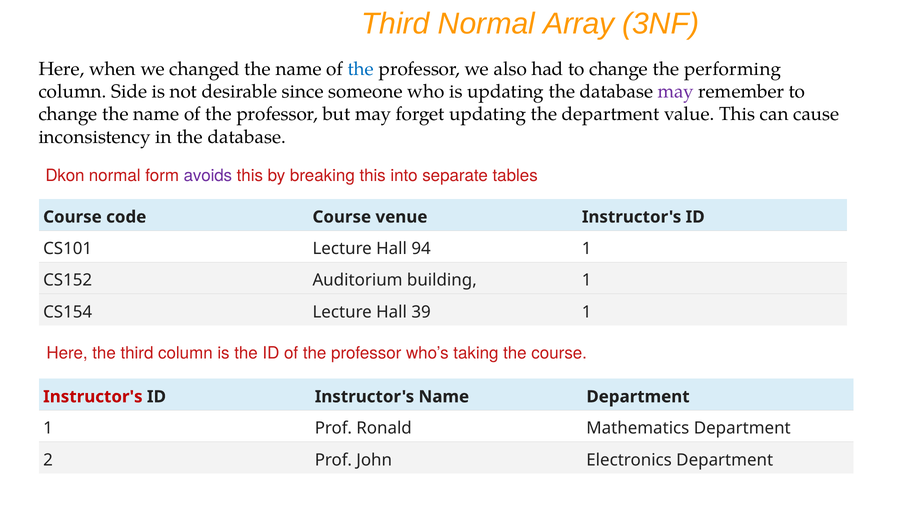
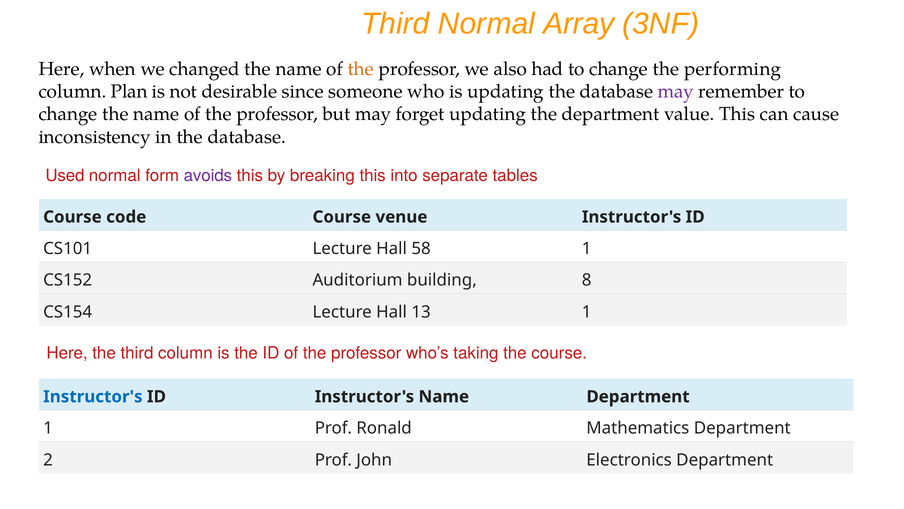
the at (361, 69) colour: blue -> orange
Side: Side -> Plan
Dkon: Dkon -> Used
94: 94 -> 58
building 1: 1 -> 8
39: 39 -> 13
Instructor's at (93, 396) colour: red -> blue
